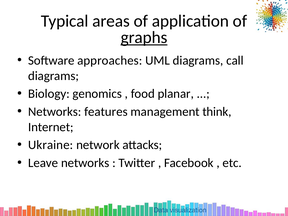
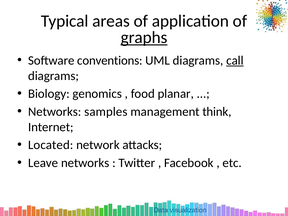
approaches: approaches -> conventions
call underline: none -> present
features: features -> samples
Ukraine: Ukraine -> Located
